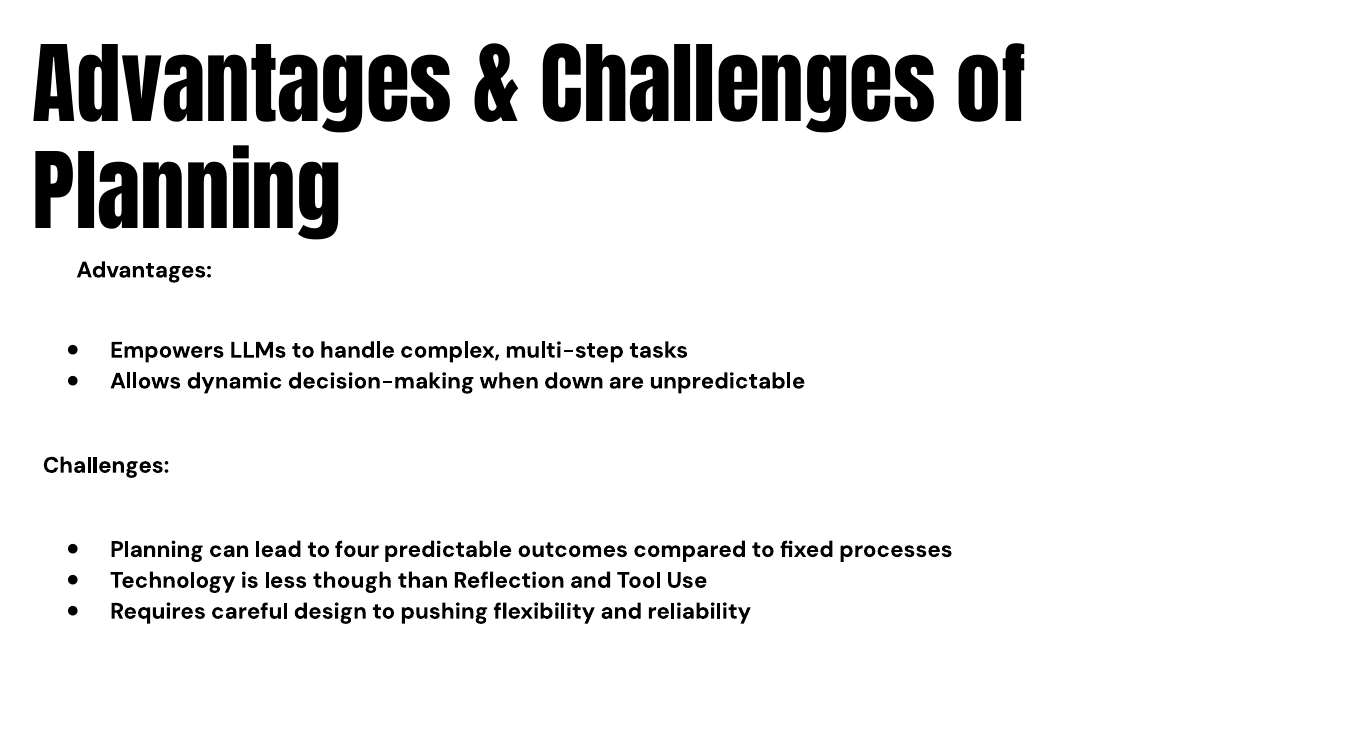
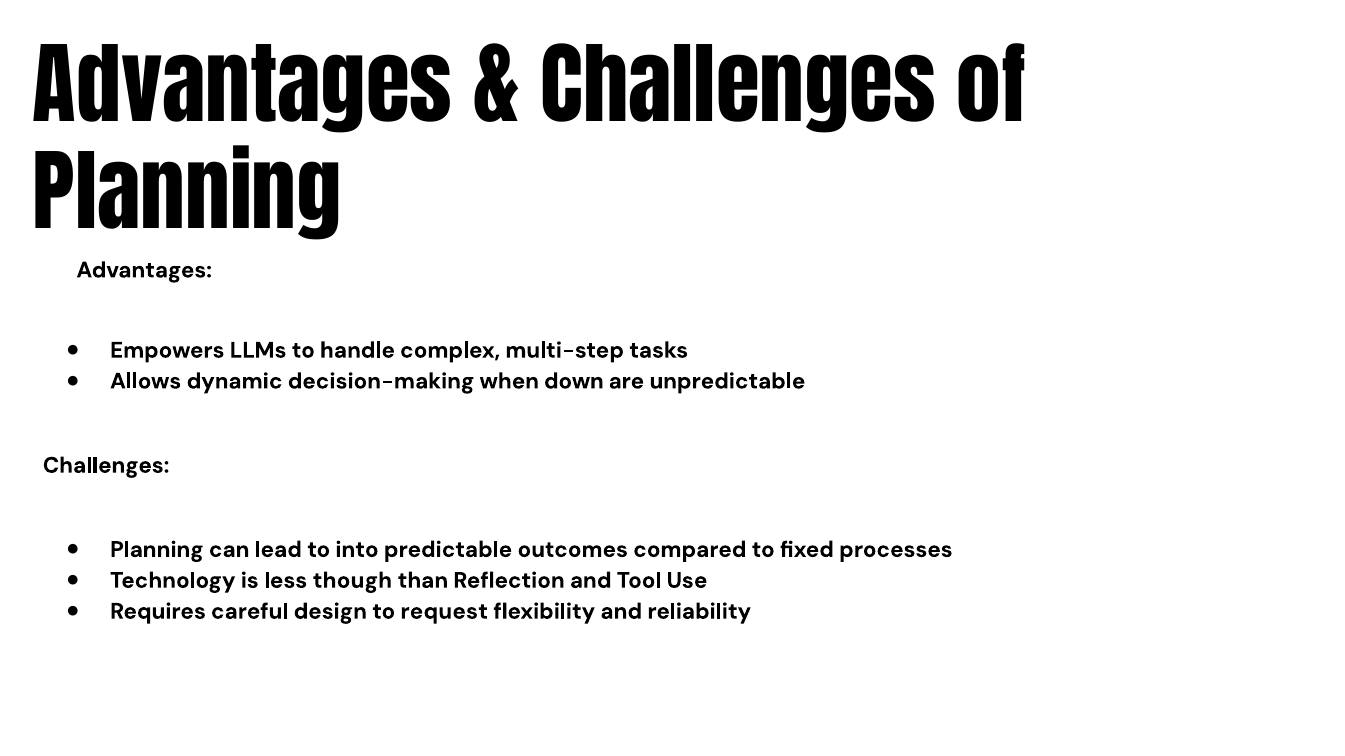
four: four -> into
pushing: pushing -> request
